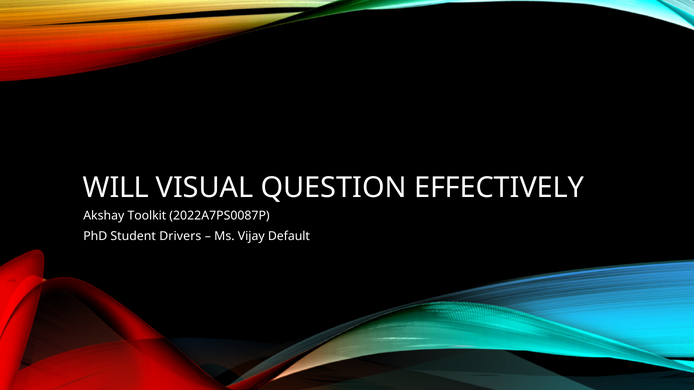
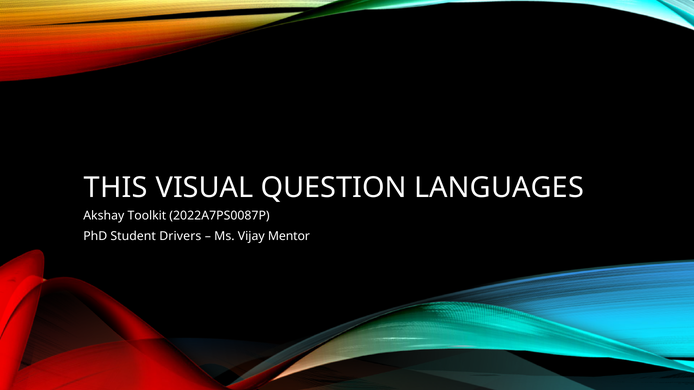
WILL: WILL -> THIS
EFFECTIVELY: EFFECTIVELY -> LANGUAGES
Default: Default -> Mentor
